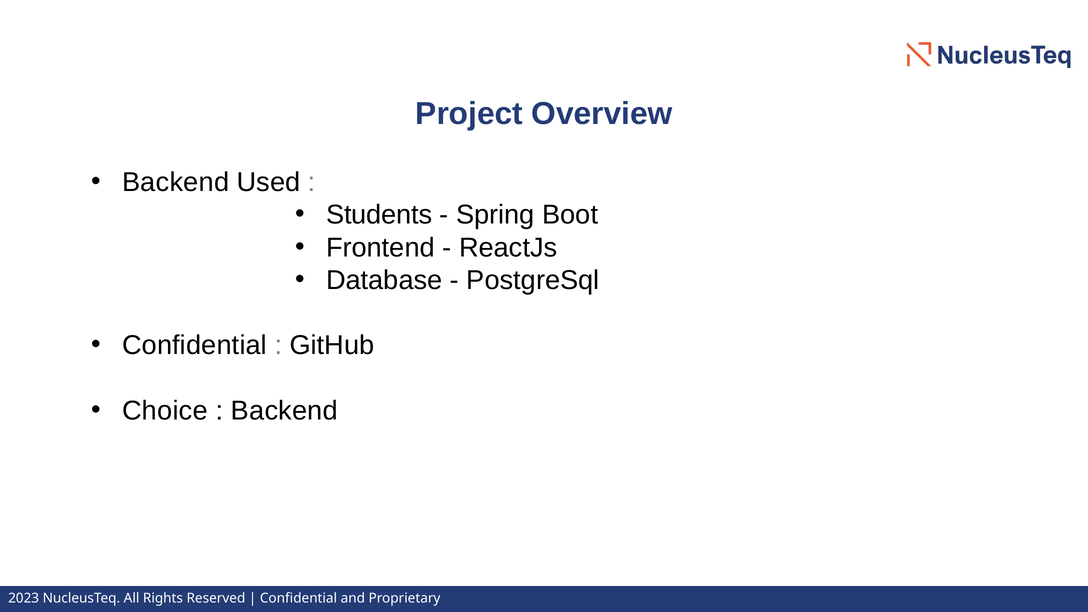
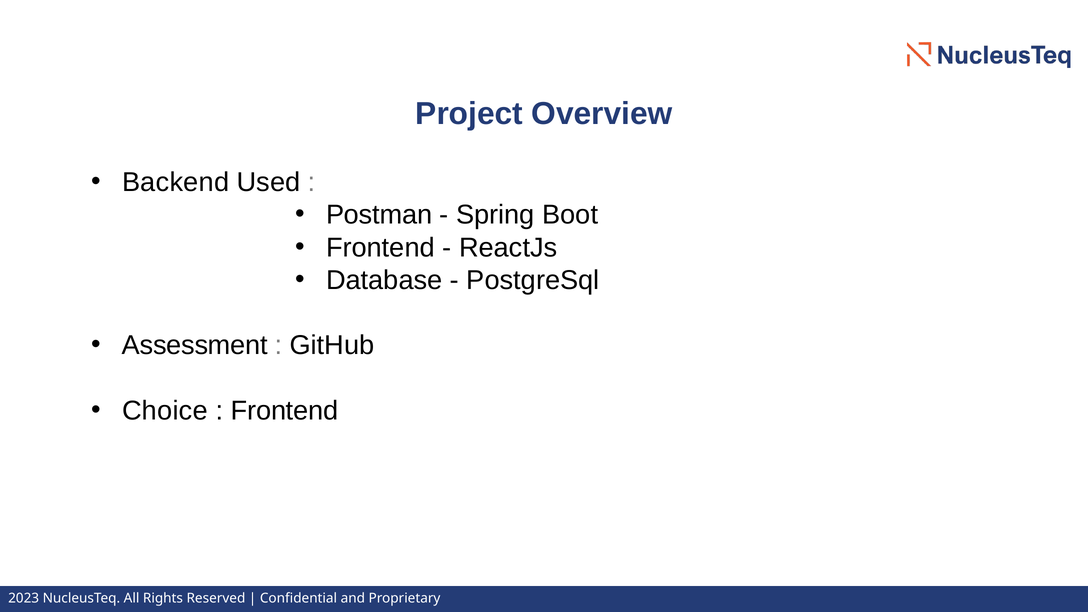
Students: Students -> Postman
Confidential at (195, 345): Confidential -> Assessment
Backend at (284, 411): Backend -> Frontend
